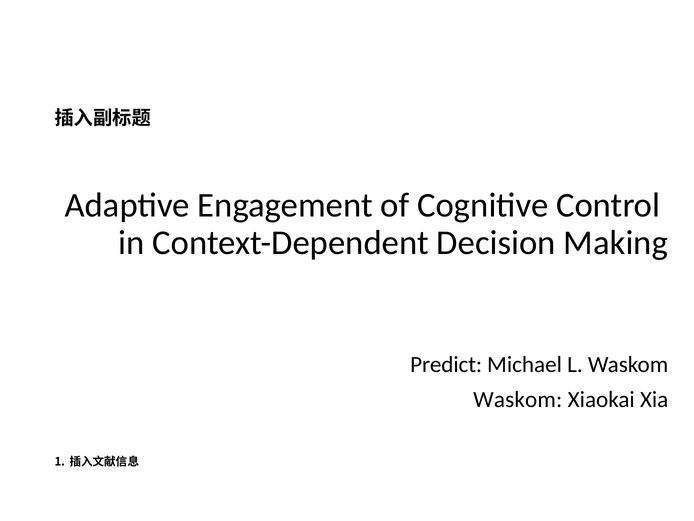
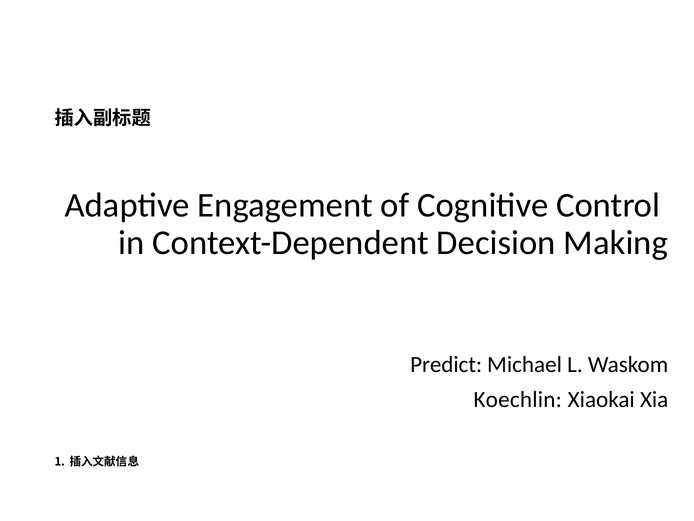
Waskom at (518, 399): Waskom -> Koechlin
